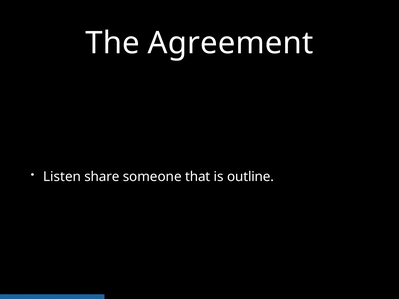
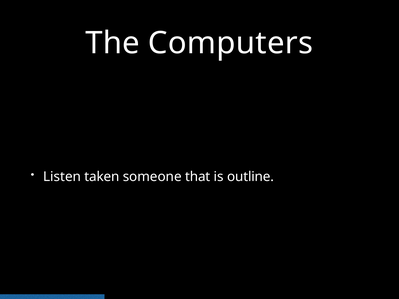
Agreement: Agreement -> Computers
share: share -> taken
